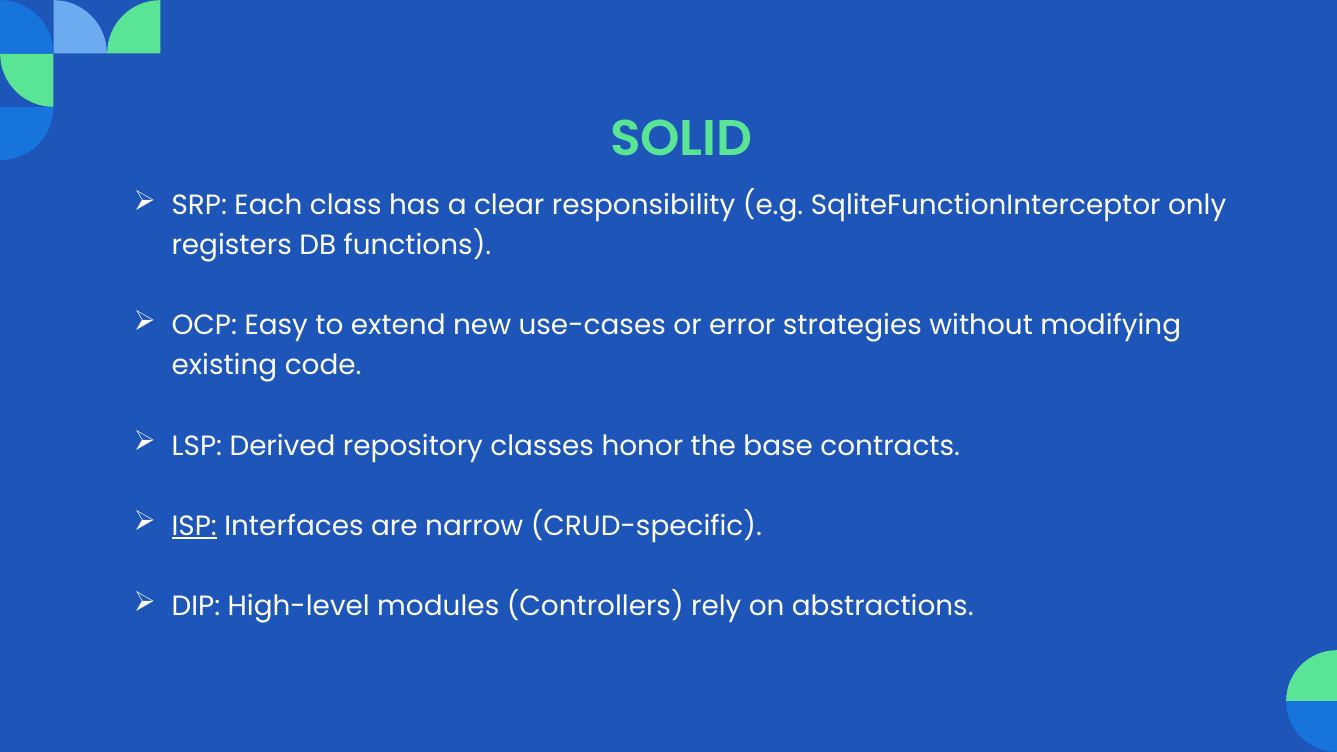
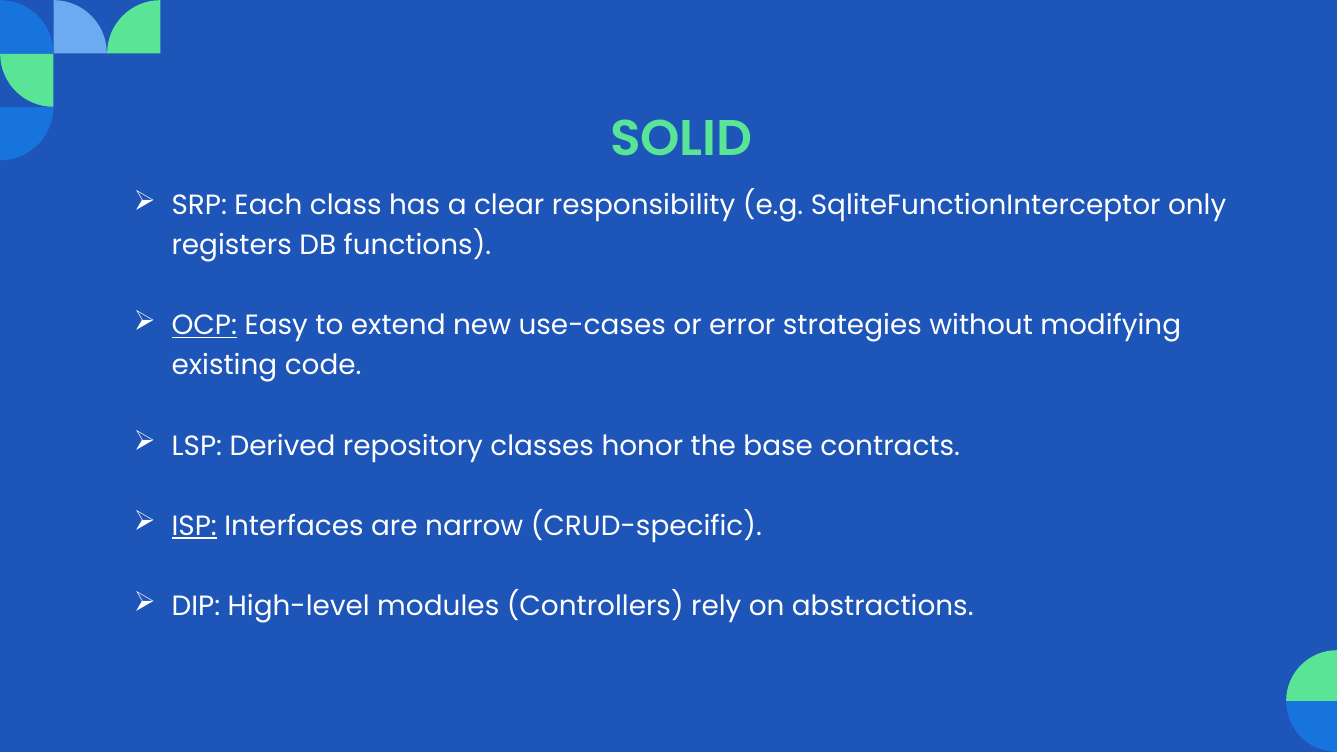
OCP underline: none -> present
